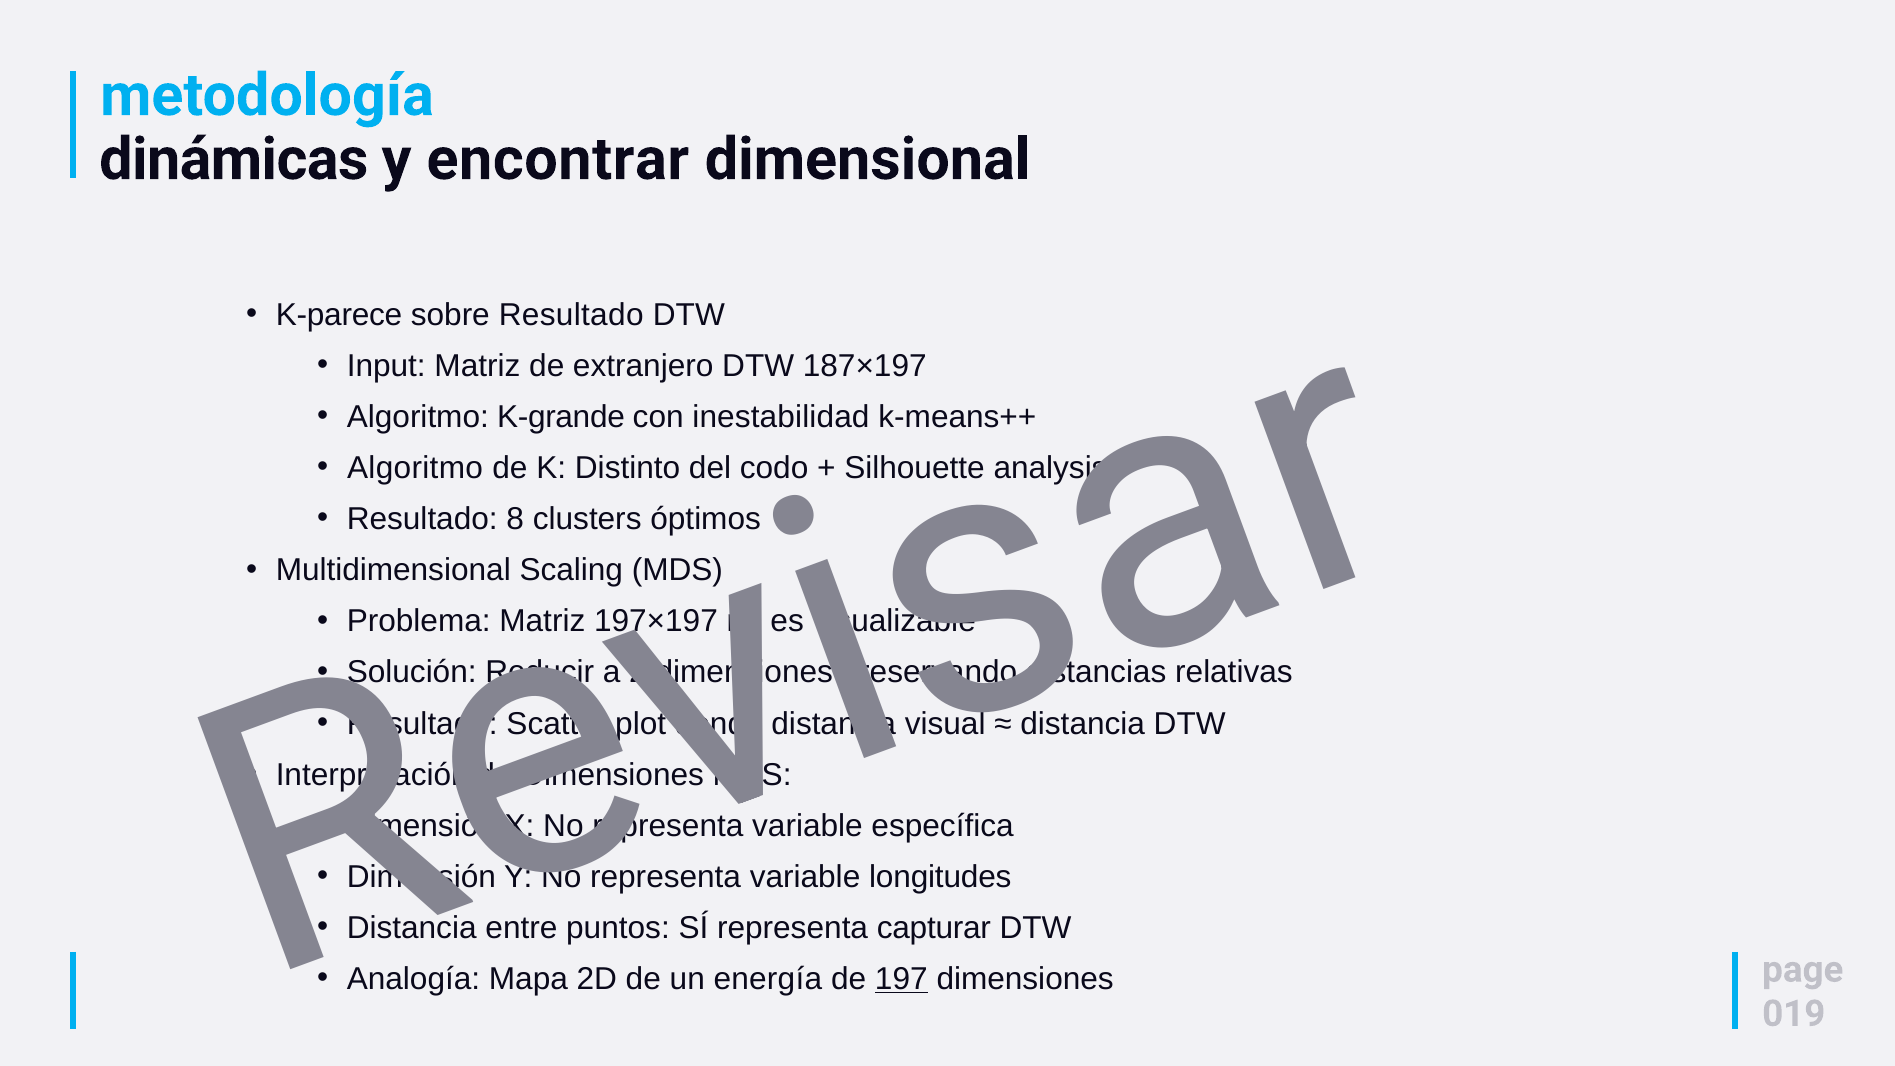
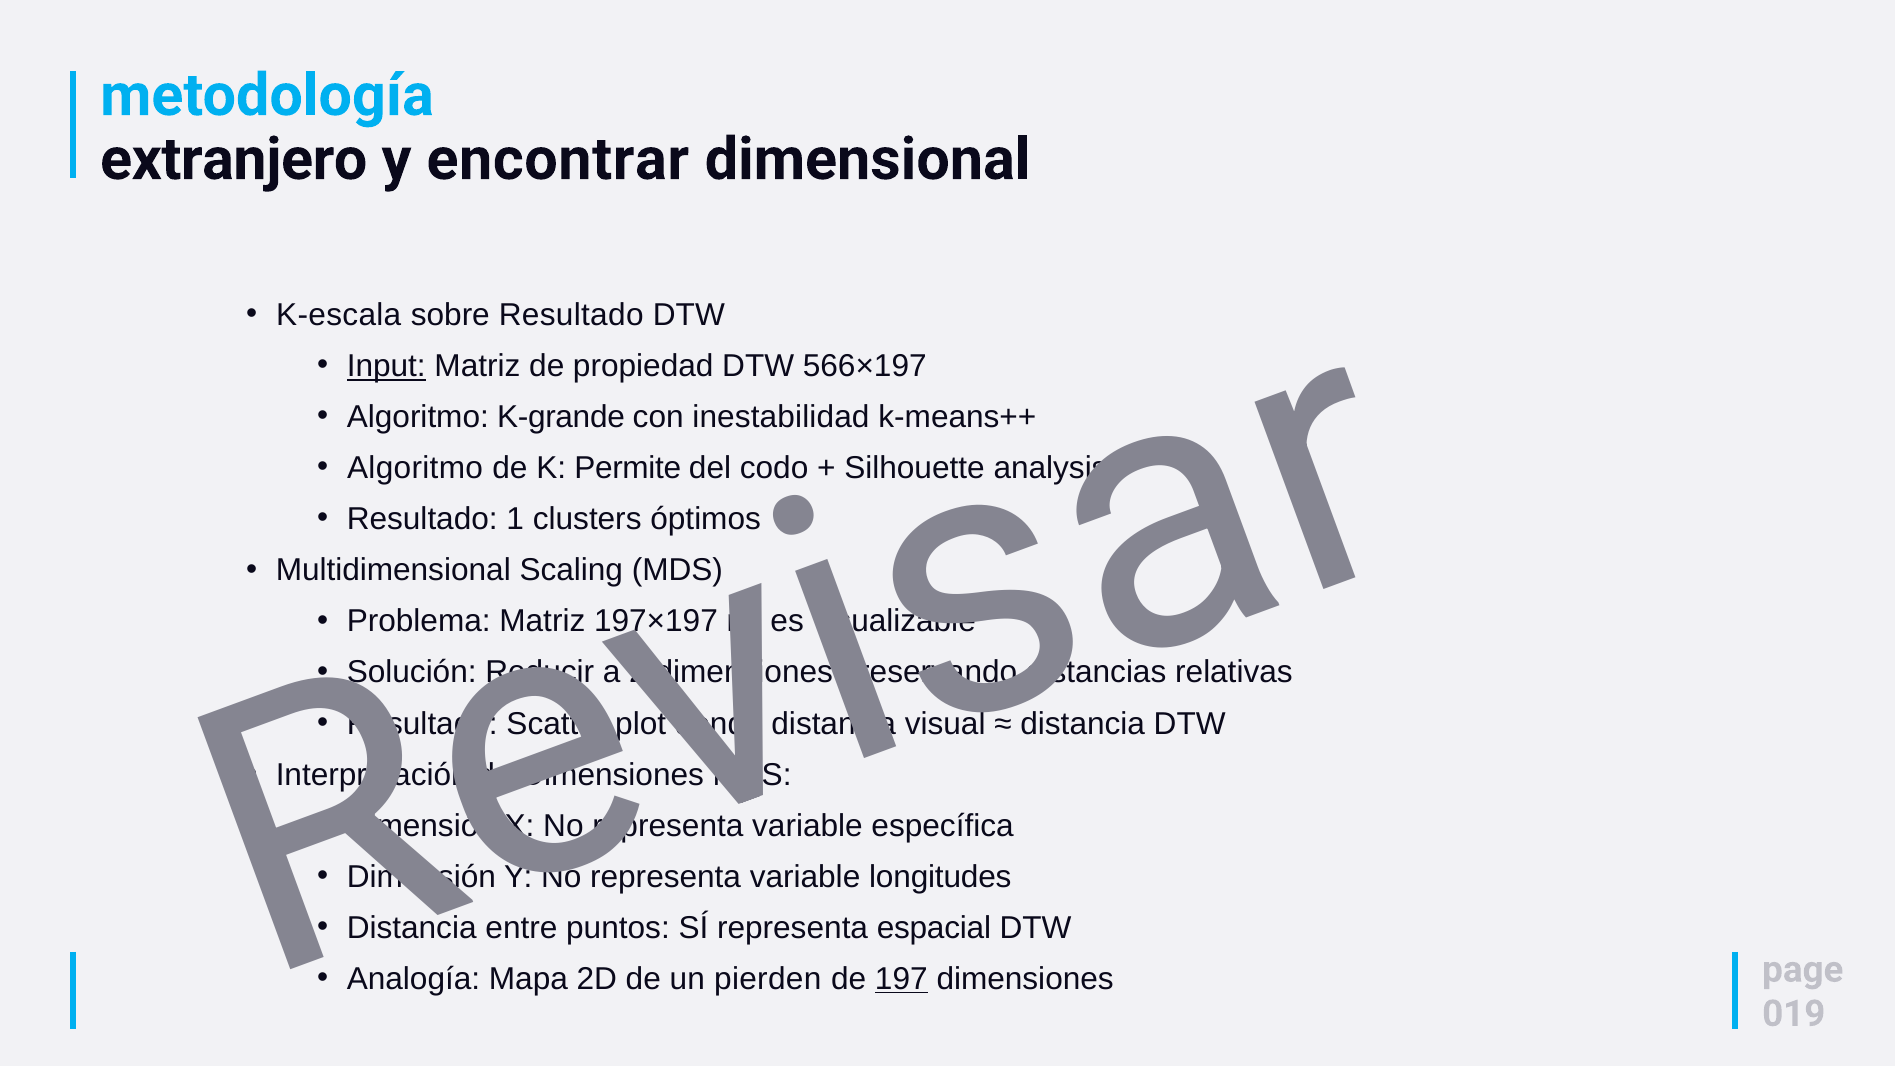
dinámicas: dinámicas -> extranjero
K-parece: K-parece -> K-escala
Input underline: none -> present
extranjero: extranjero -> propiedad
187×197: 187×197 -> 566×197
Distinto: Distinto -> Permite
8: 8 -> 1
capturar: capturar -> espacial
energía: energía -> pierden
